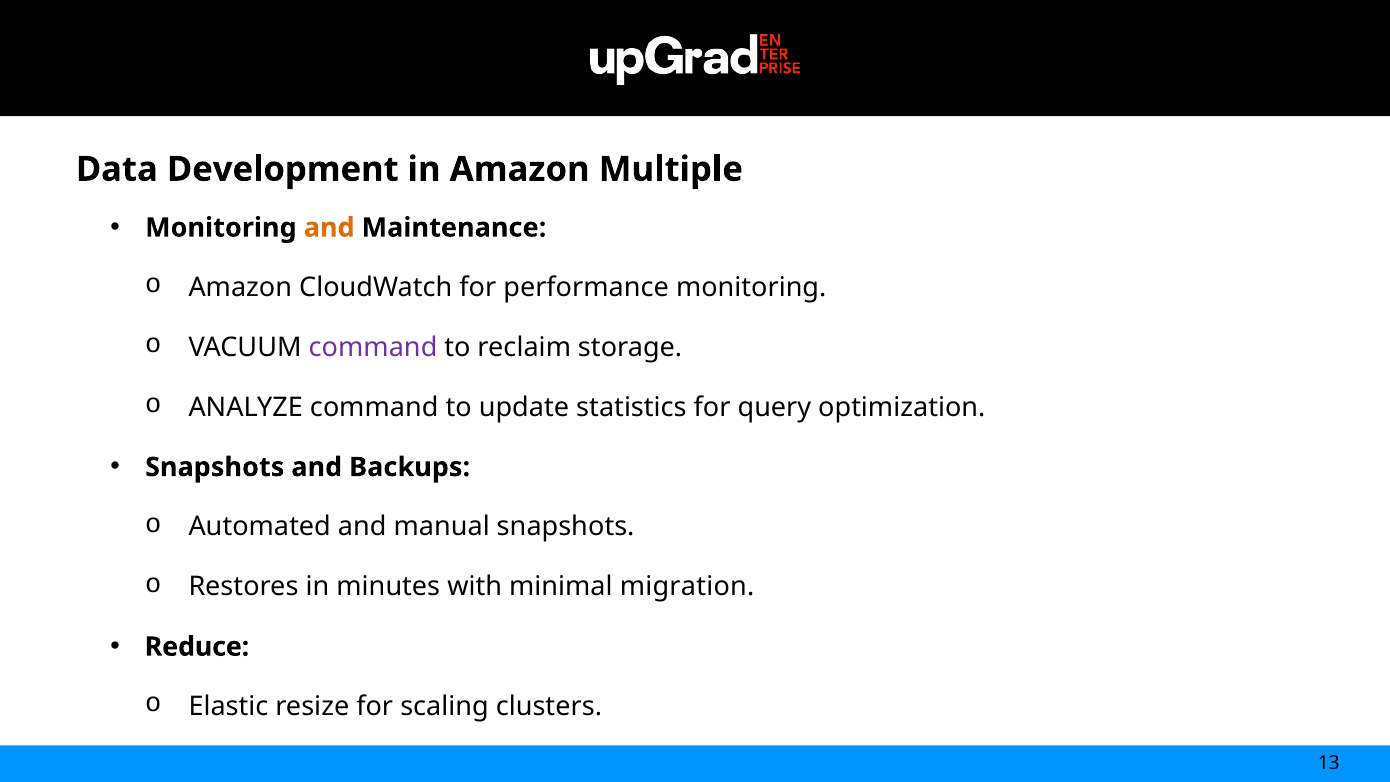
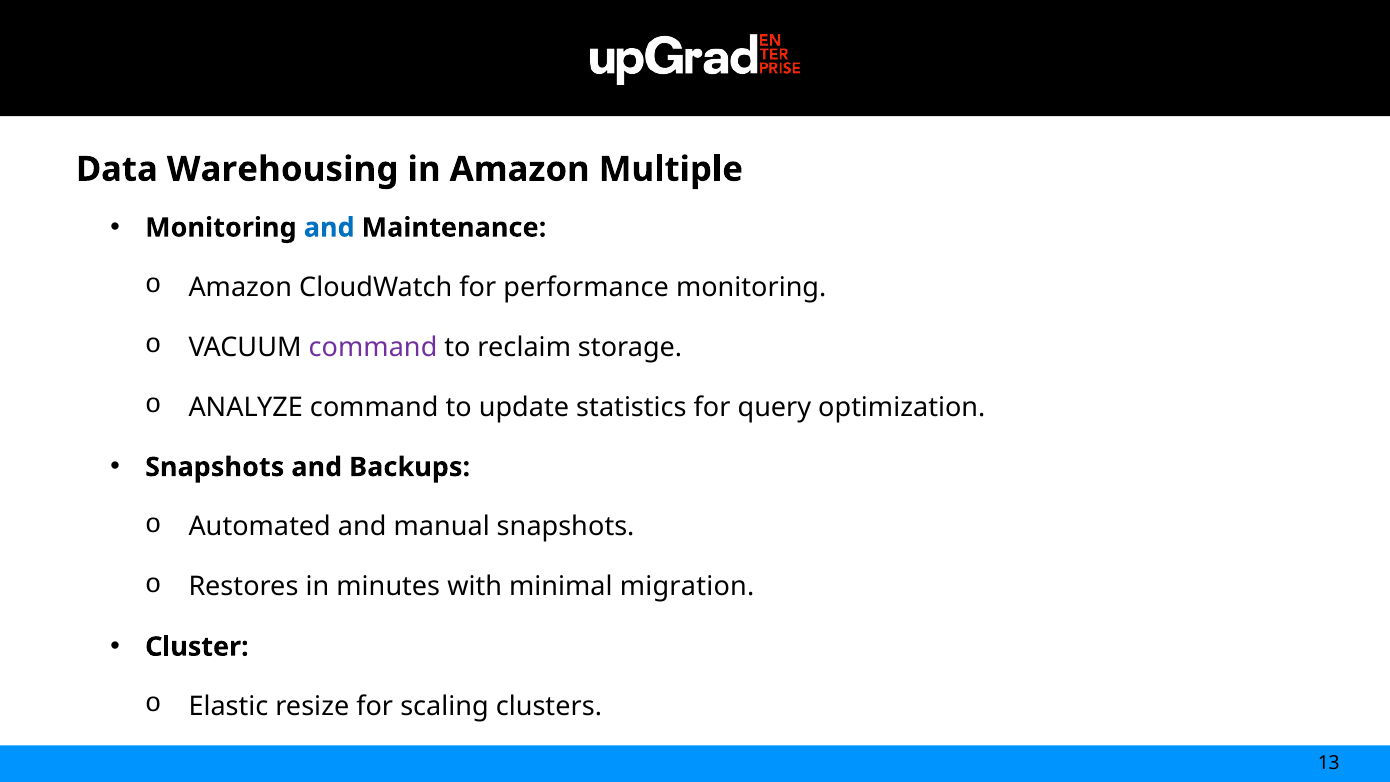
Development: Development -> Warehousing
and at (329, 228) colour: orange -> blue
Reduce: Reduce -> Cluster
